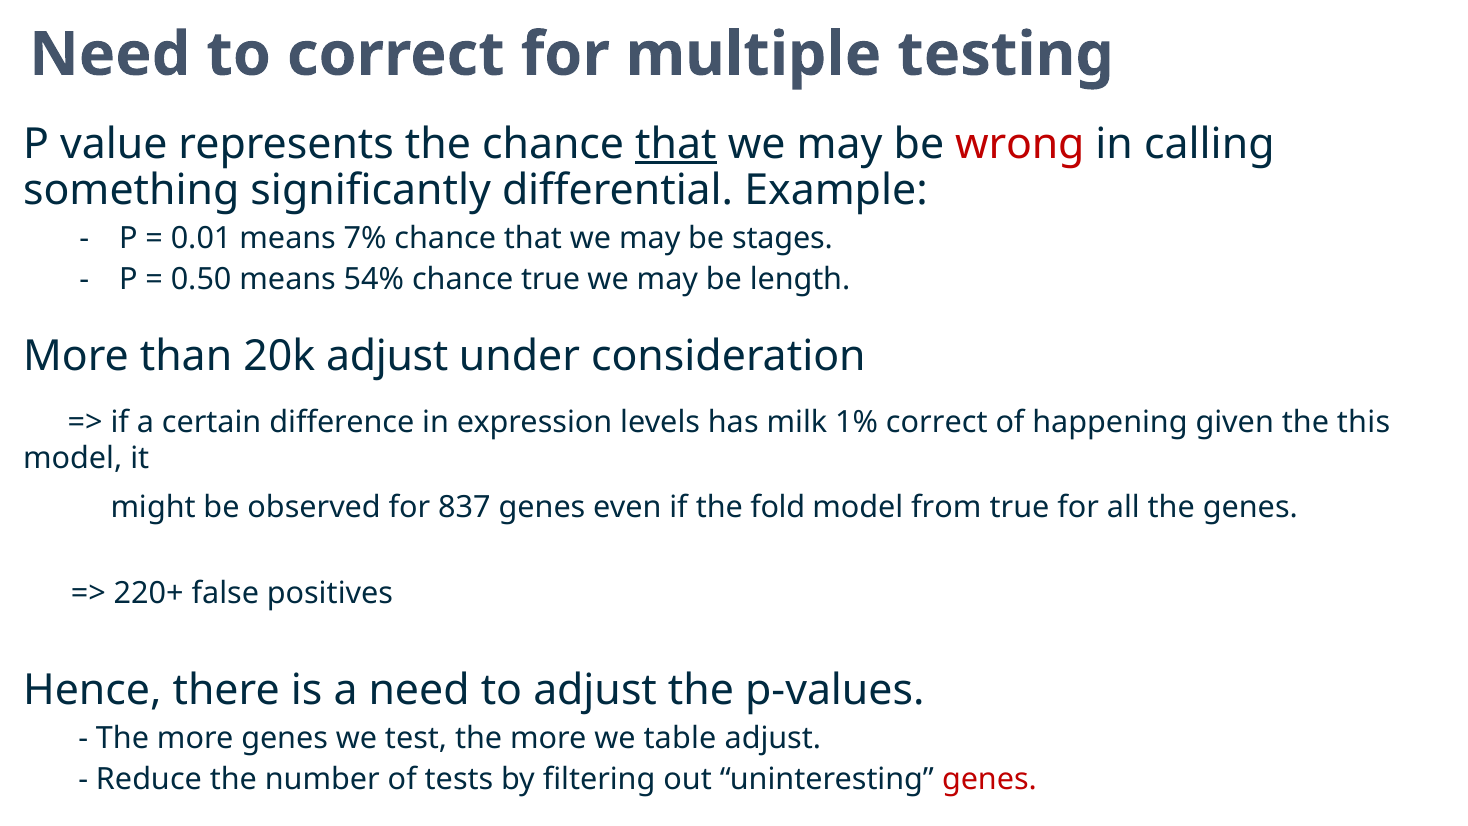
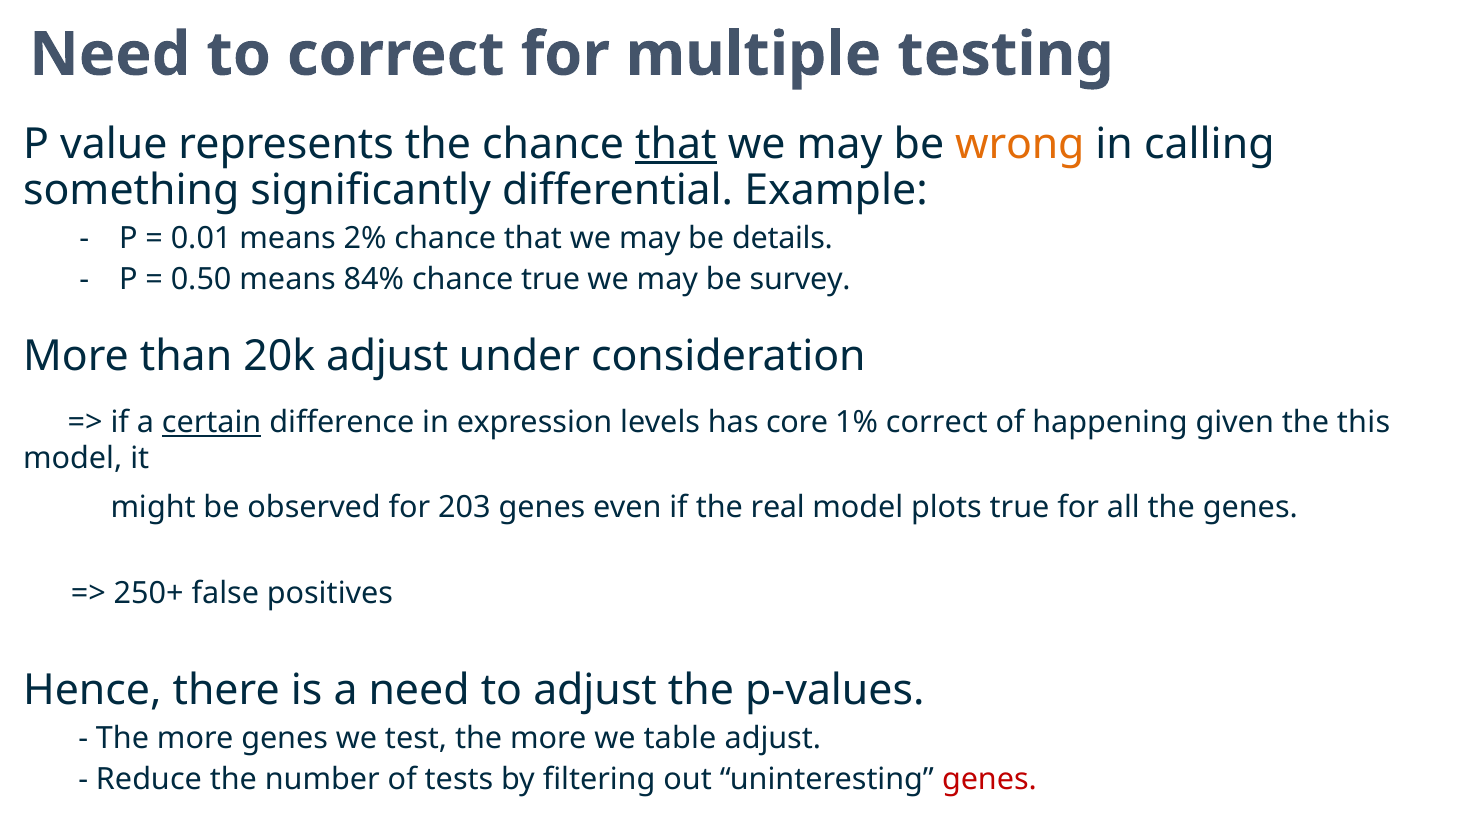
wrong colour: red -> orange
7%: 7% -> 2%
stages: stages -> details
54%: 54% -> 84%
length: length -> survey
certain underline: none -> present
milk: milk -> core
837: 837 -> 203
fold: fold -> real
from: from -> plots
220+: 220+ -> 250+
